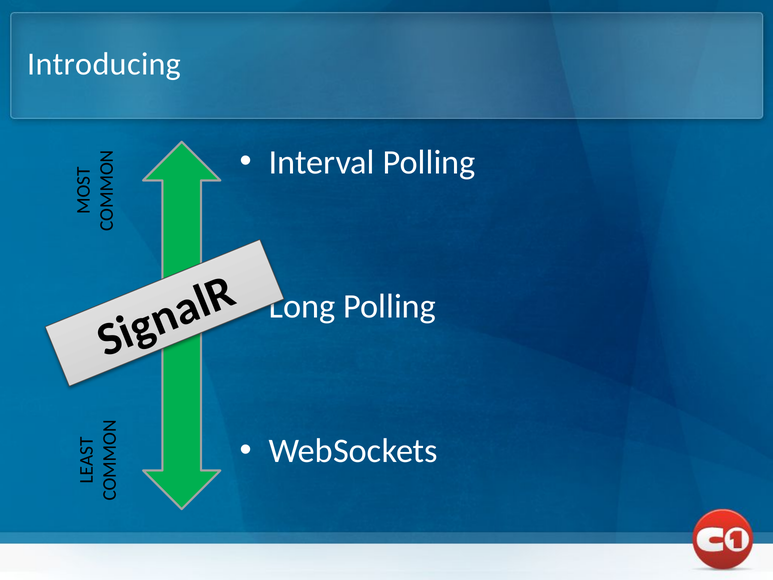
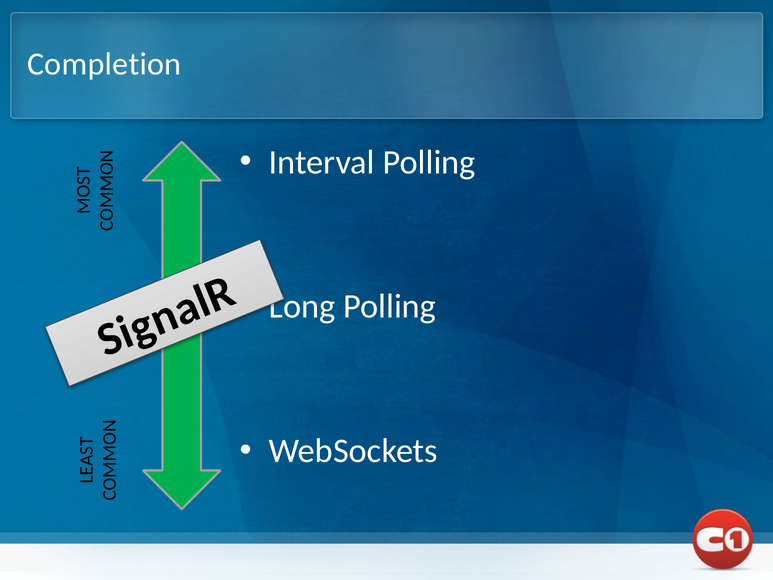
Introducing: Introducing -> Completion
